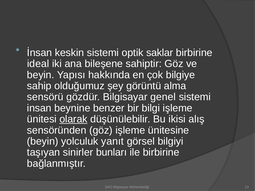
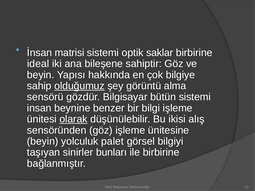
keskin: keskin -> matrisi
olduğumuz underline: none -> present
genel: genel -> bütün
yanıt: yanıt -> palet
